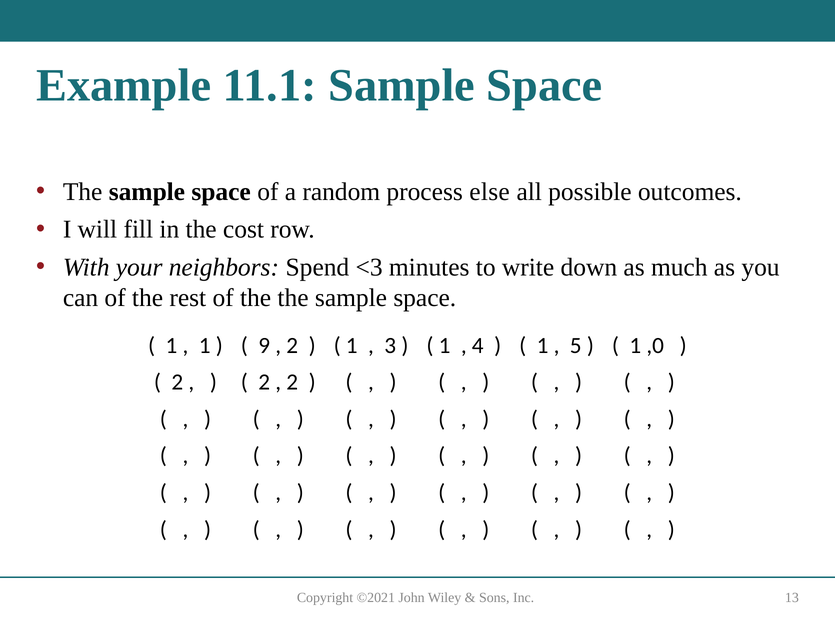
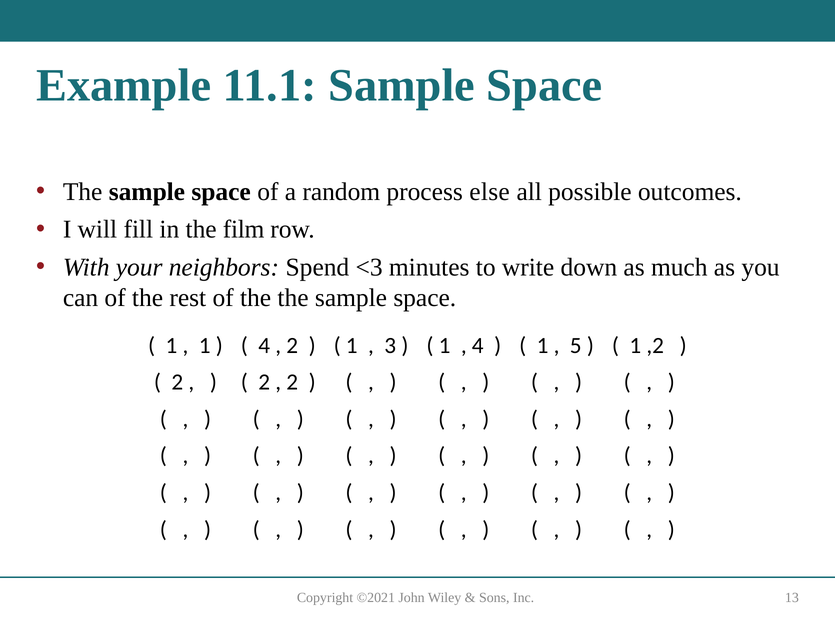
cost: cost -> film
9 at (264, 346): 9 -> 4
,0: ,0 -> ,2
